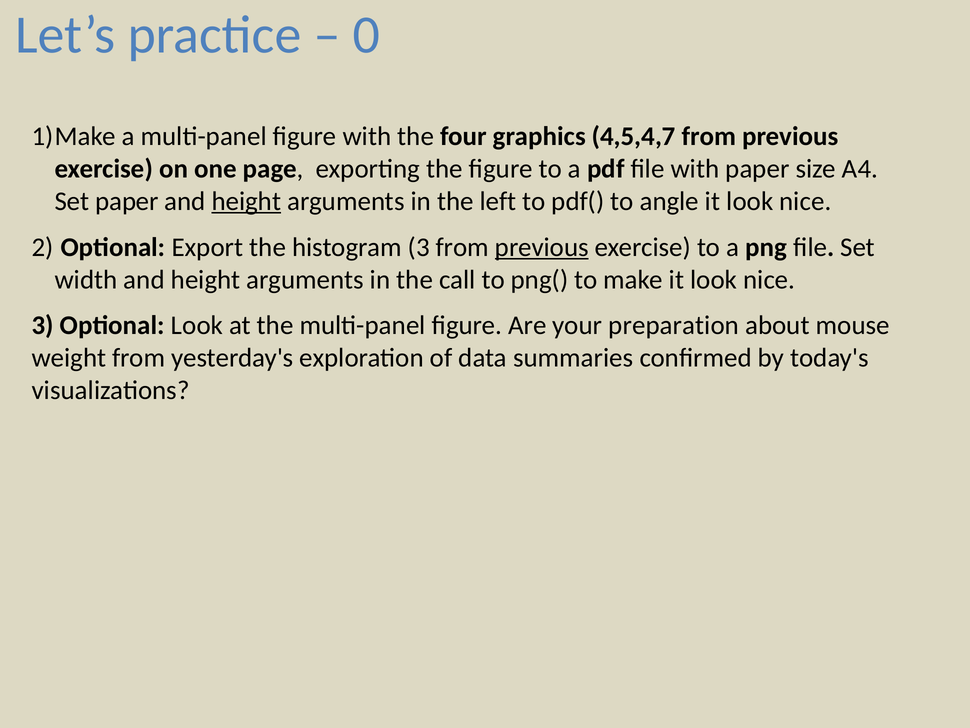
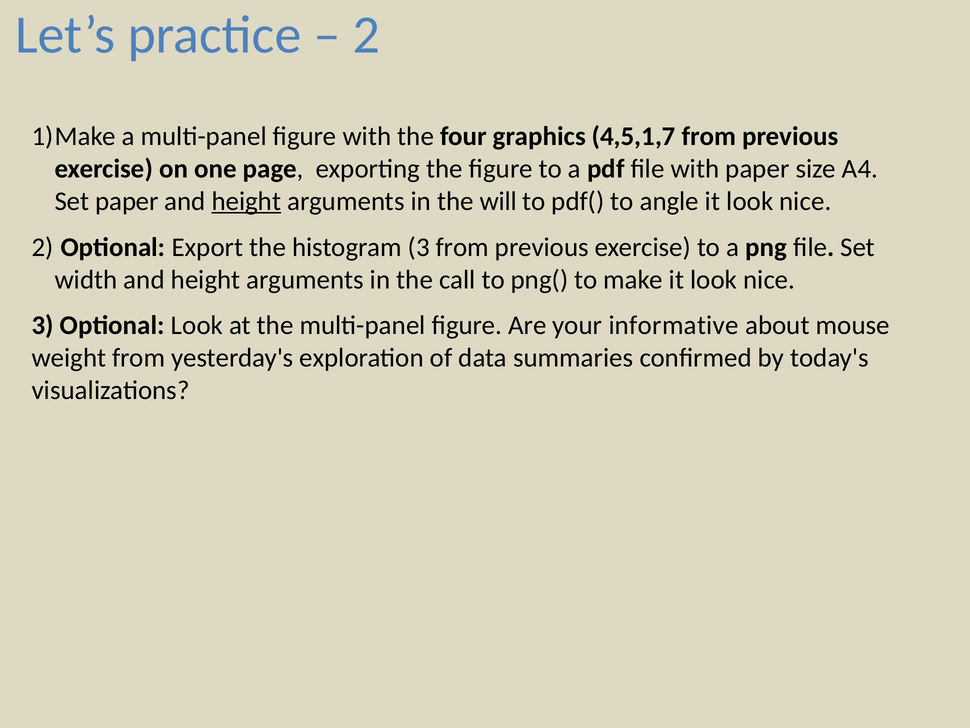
0 at (366, 35): 0 -> 2
4,5,4,7: 4,5,4,7 -> 4,5,1,7
left: left -> will
previous at (542, 247) underline: present -> none
preparation: preparation -> informative
